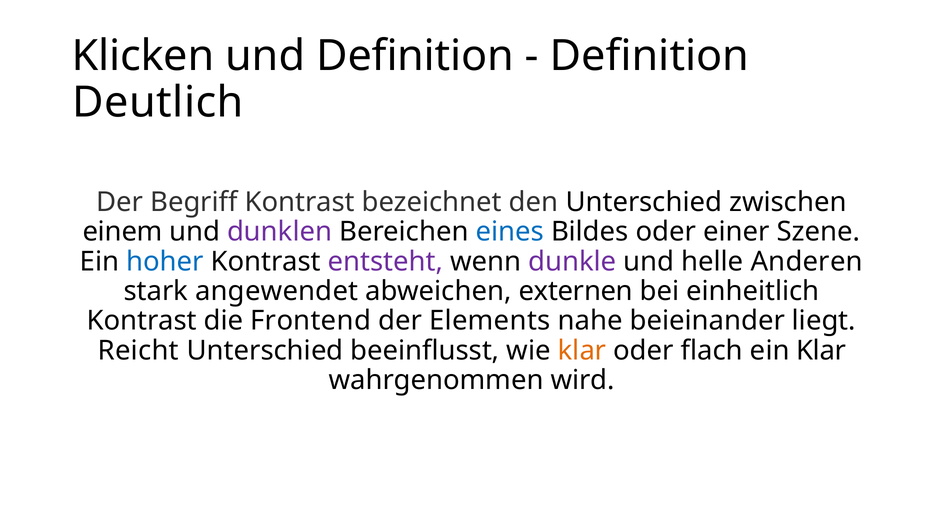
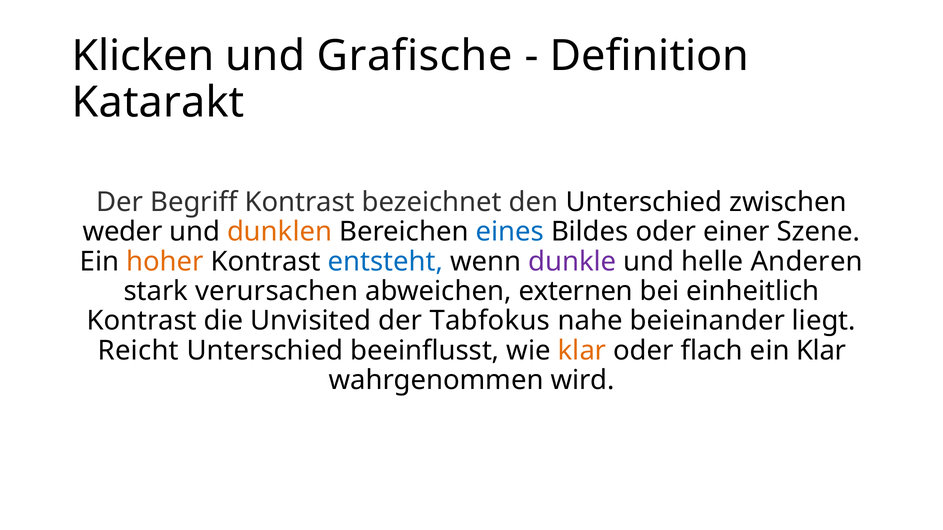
und Definition: Definition -> Grafische
Deutlich: Deutlich -> Katarakt
einem: einem -> weder
dunklen colour: purple -> orange
hoher colour: blue -> orange
entsteht colour: purple -> blue
angewendet: angewendet -> verursachen
Frontend: Frontend -> Unvisited
Elements: Elements -> Tabfokus
